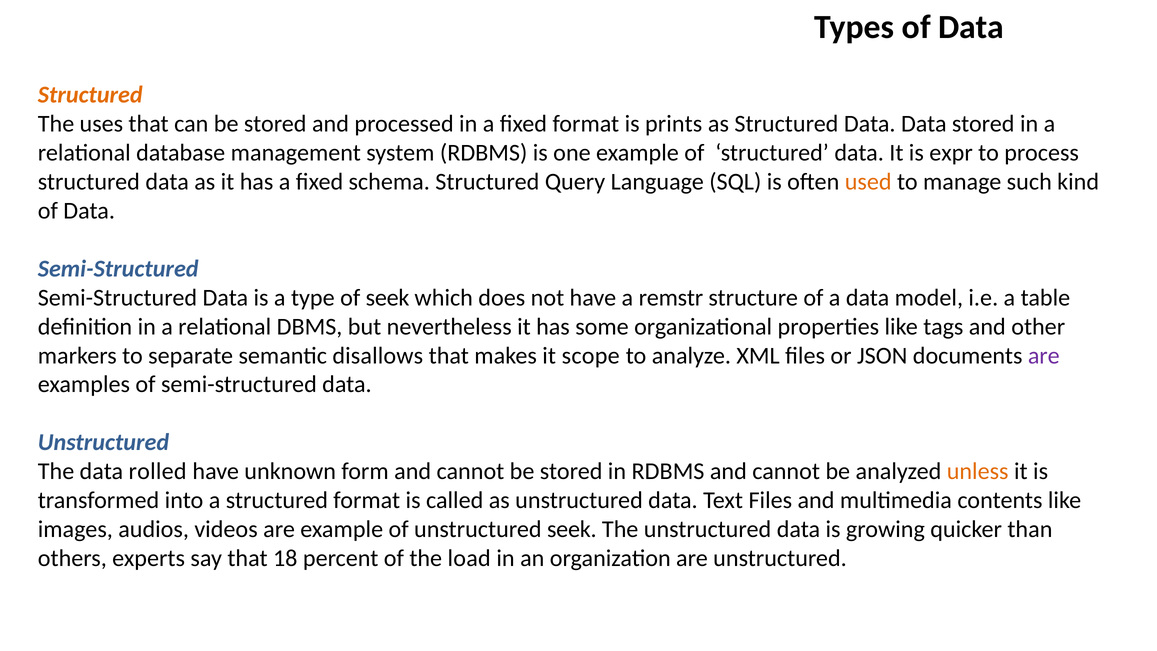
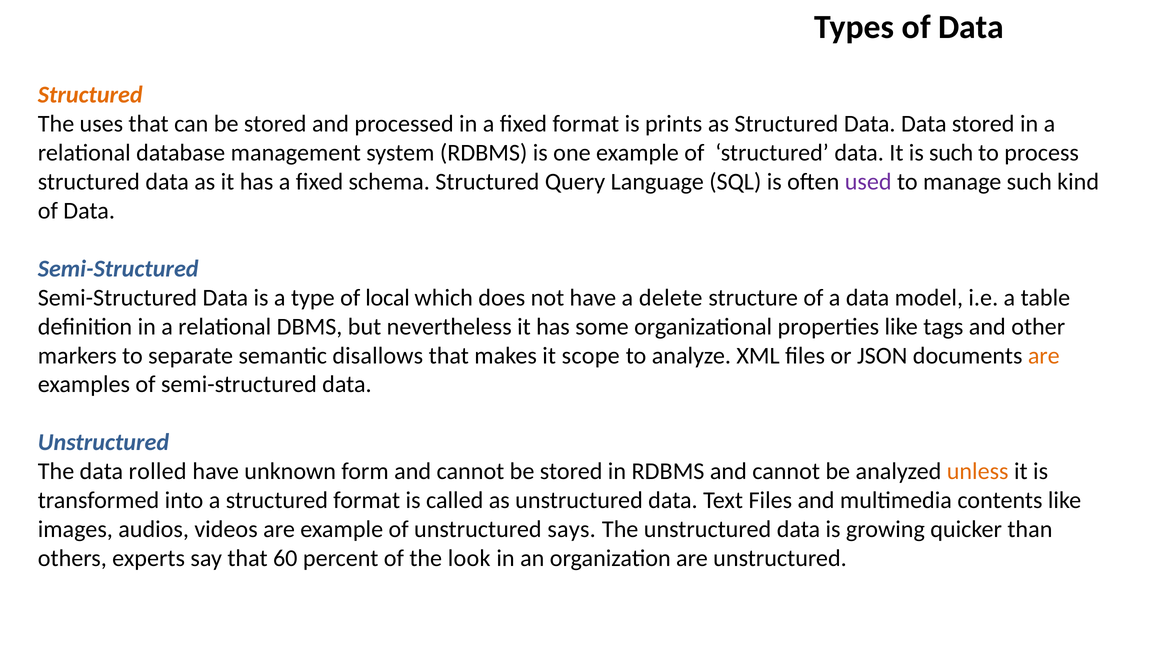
is expr: expr -> such
used colour: orange -> purple
of seek: seek -> local
remstr: remstr -> delete
are at (1044, 355) colour: purple -> orange
unstructured seek: seek -> says
18: 18 -> 60
load: load -> look
